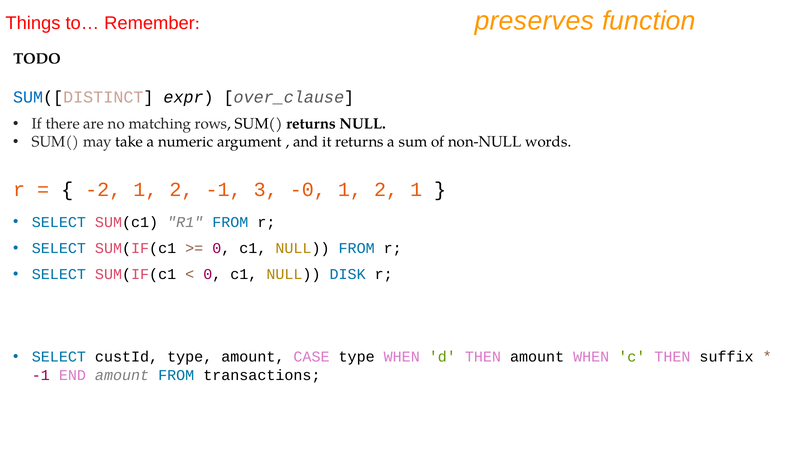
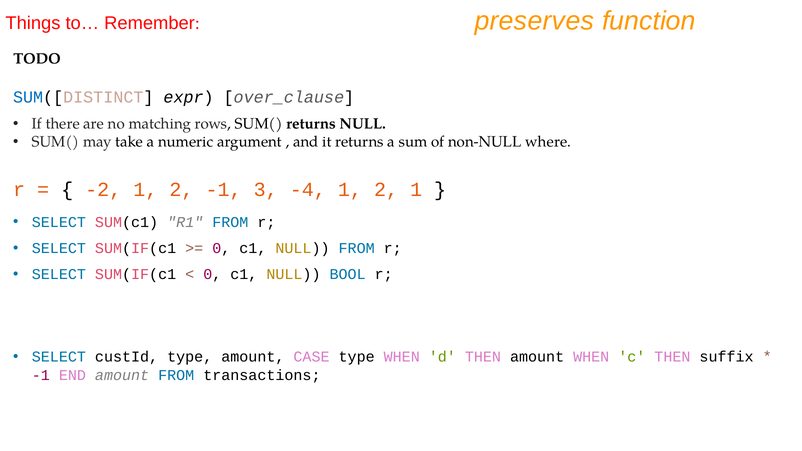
words: words -> where
-0: -0 -> -4
DISK: DISK -> BOOL
